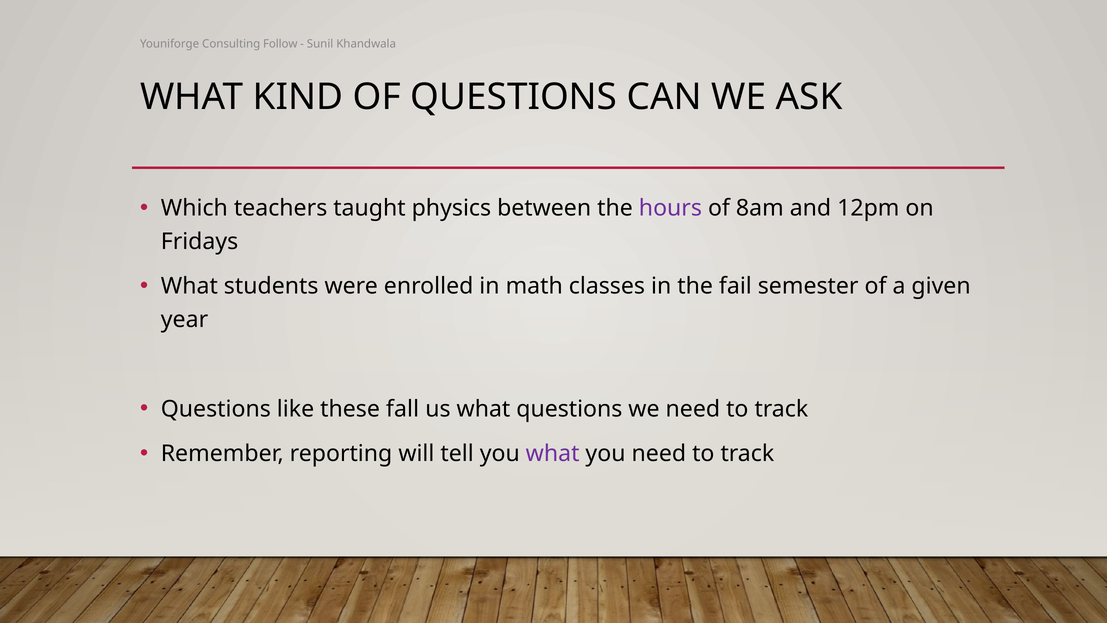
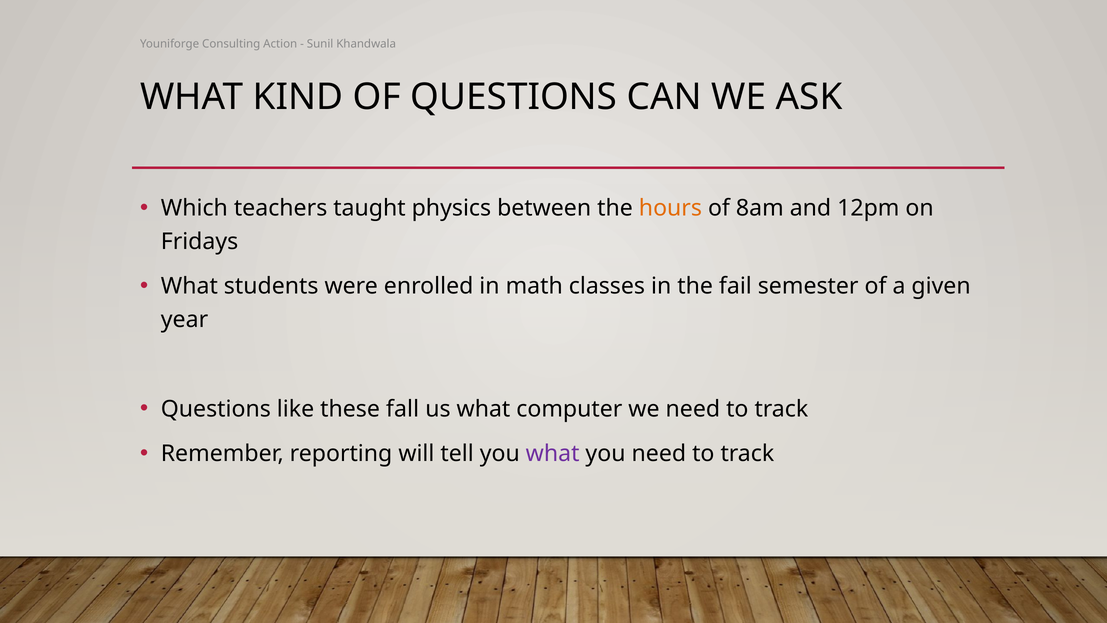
Follow: Follow -> Action
hours colour: purple -> orange
what questions: questions -> computer
